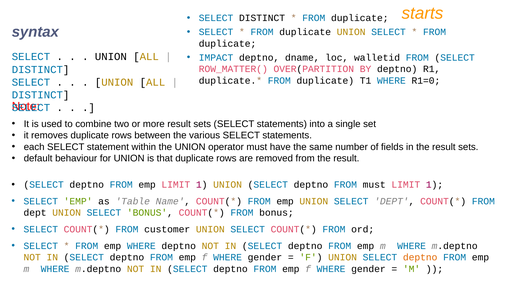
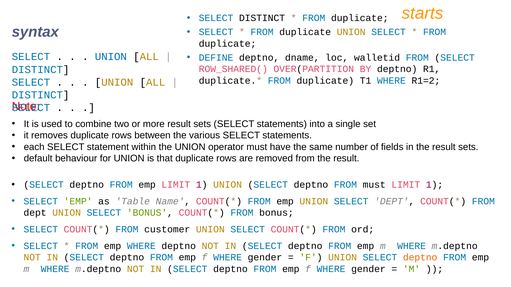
IMPACT: IMPACT -> DEFINE
UNION at (111, 57) colour: black -> blue
ROW_MATTER(: ROW_MATTER( -> ROW_SHARED(
R1=0: R1=0 -> R1=2
